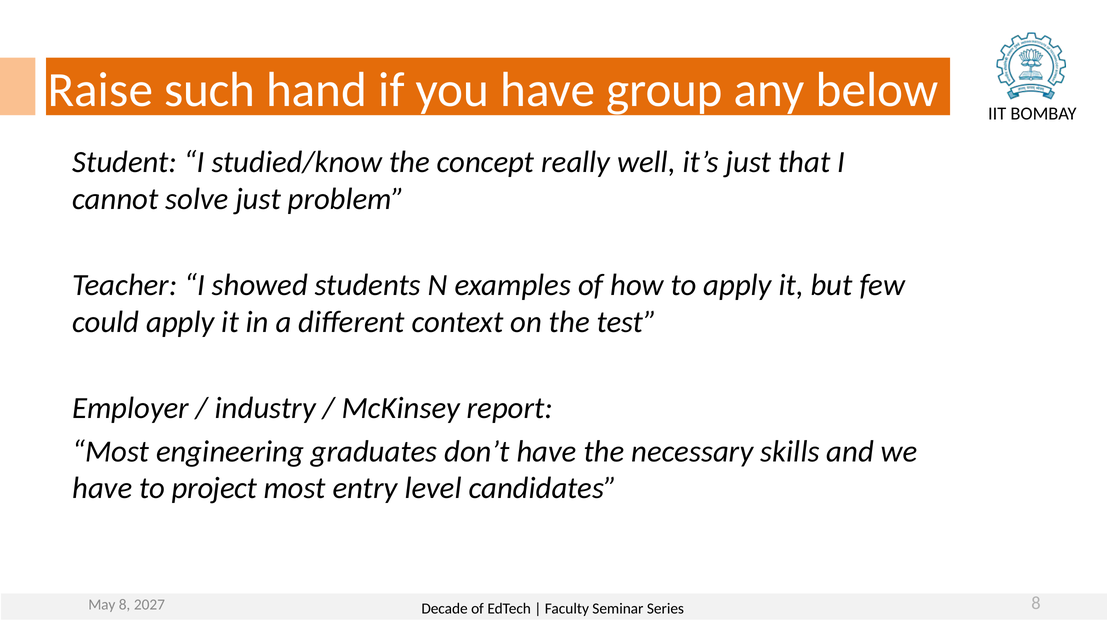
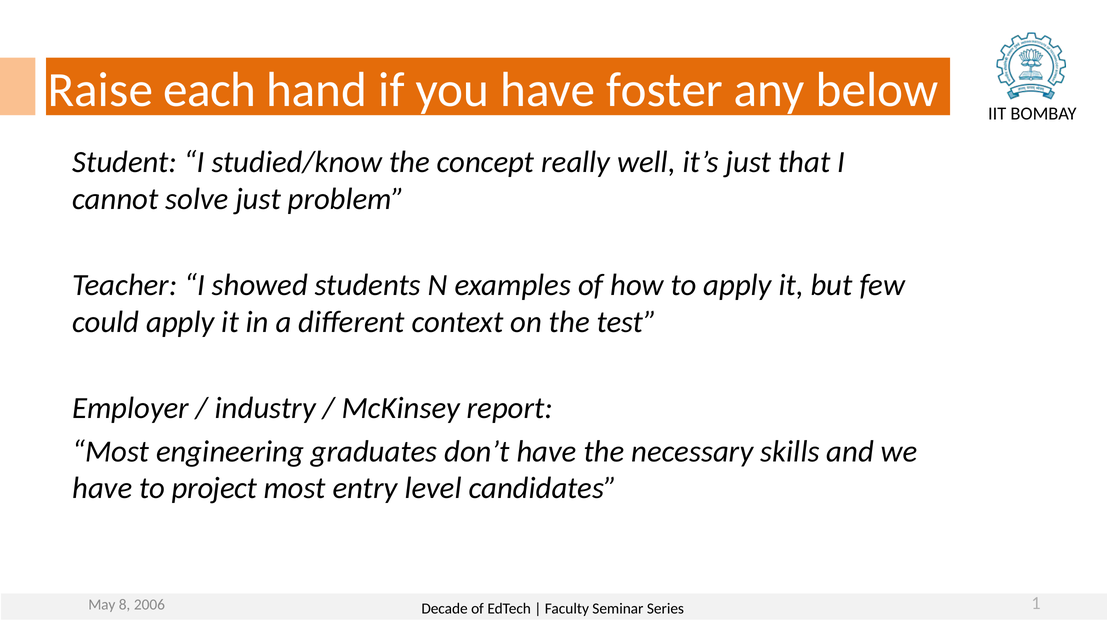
such: such -> each
group: group -> foster
2027: 2027 -> 2006
8 at (1036, 603): 8 -> 1
